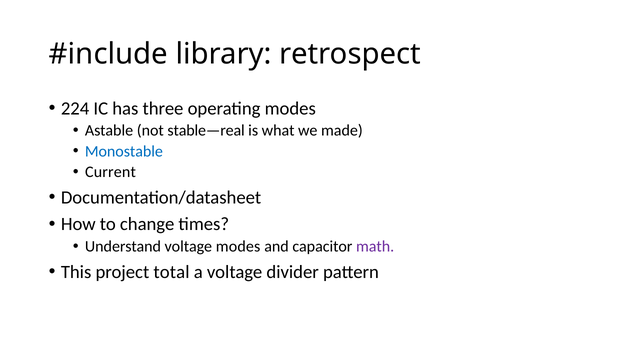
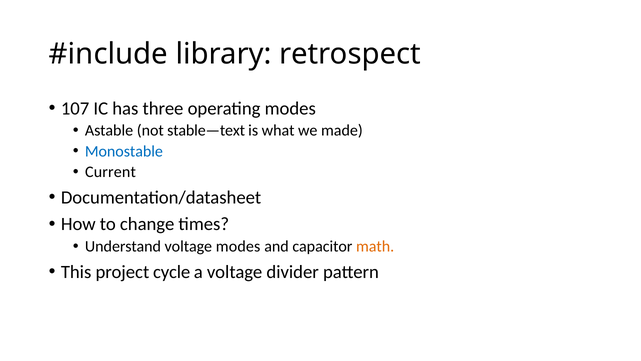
224: 224 -> 107
stable—real: stable—real -> stable—text
math colour: purple -> orange
total: total -> cycle
